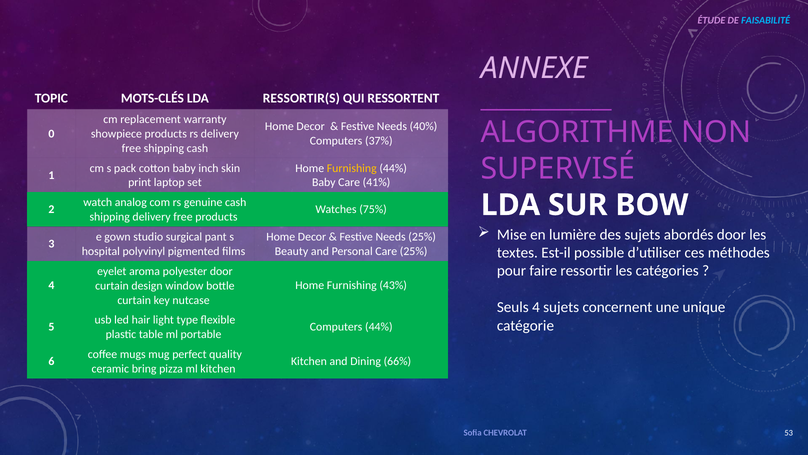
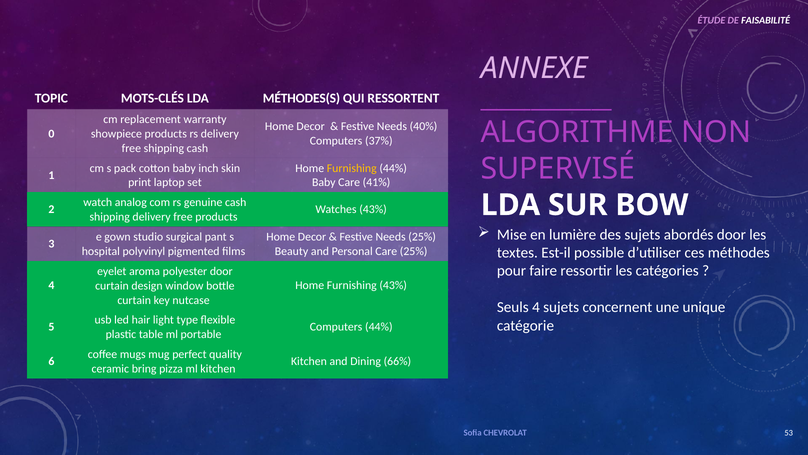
FAISABILITÉ colour: light blue -> white
RESSORTIR(S: RESSORTIR(S -> MÉTHODES(S
Watches 75%: 75% -> 43%
